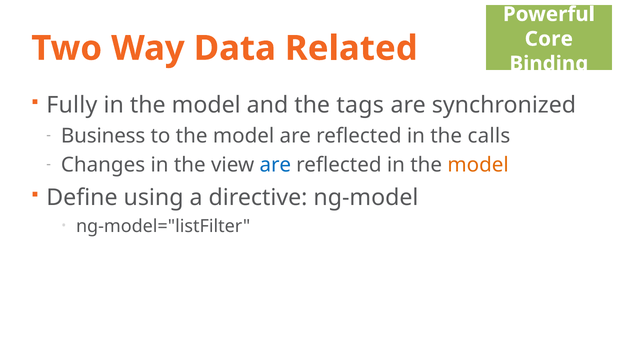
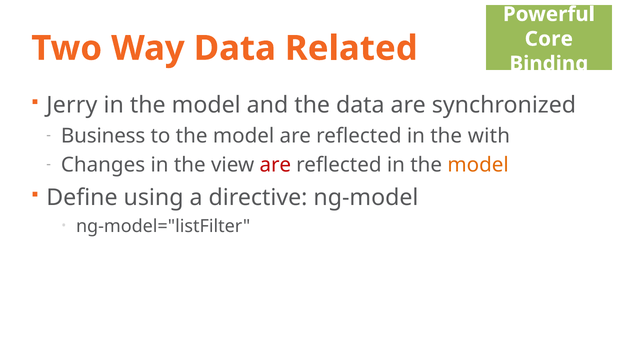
Fully: Fully -> Jerry
the tags: tags -> data
calls: calls -> with
are at (275, 165) colour: blue -> red
